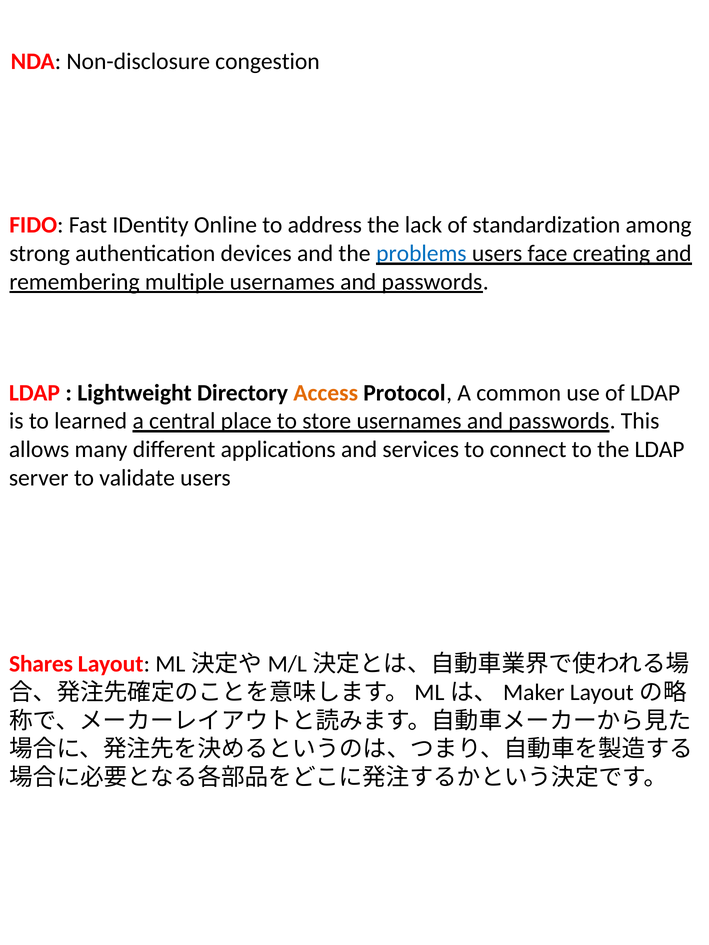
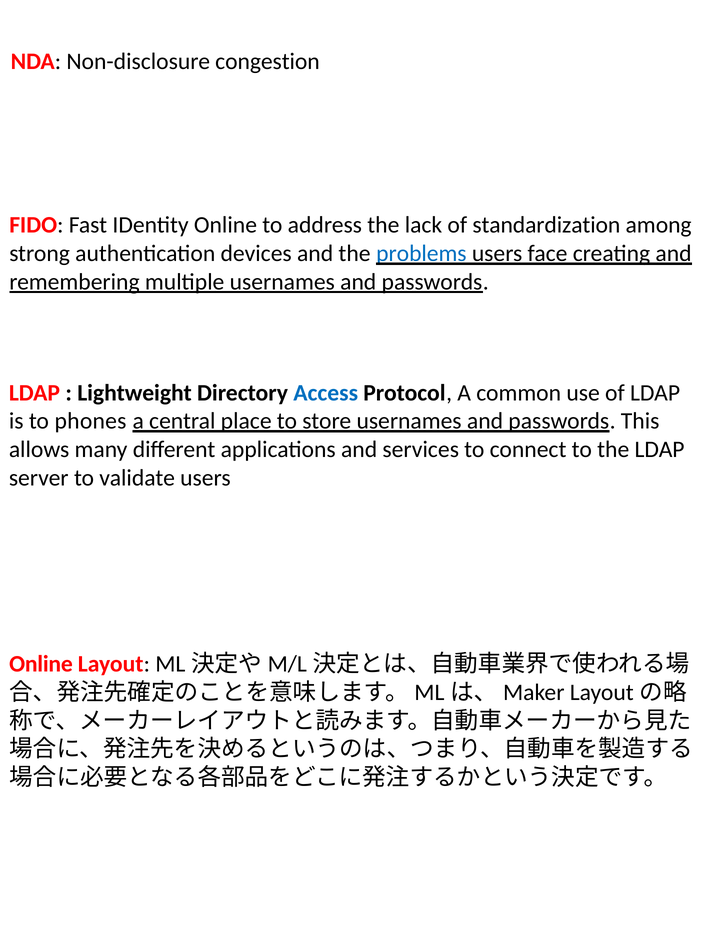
Access colour: orange -> blue
learned: learned -> phones
Shares at (41, 664): Shares -> Online
